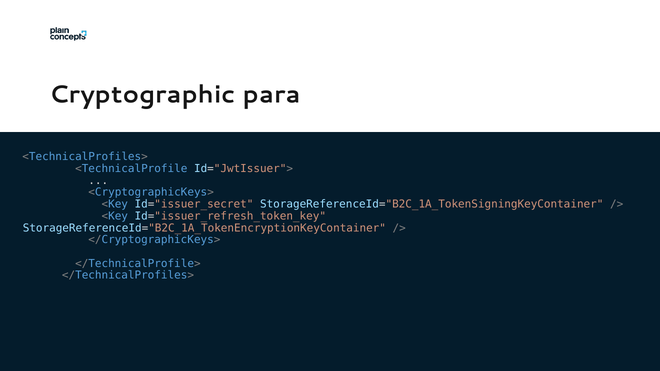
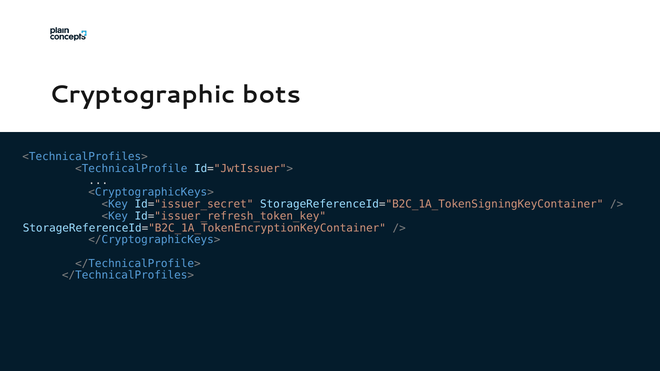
para: para -> bots
